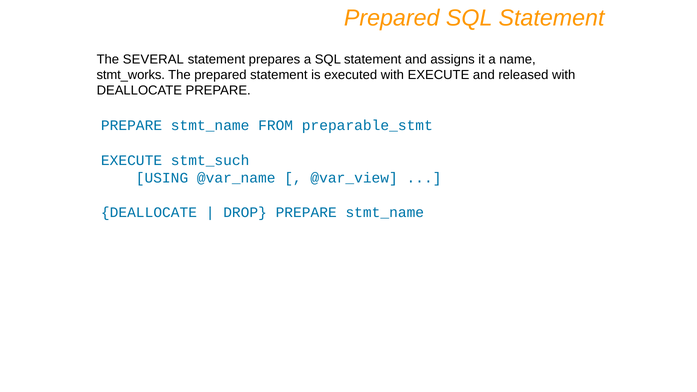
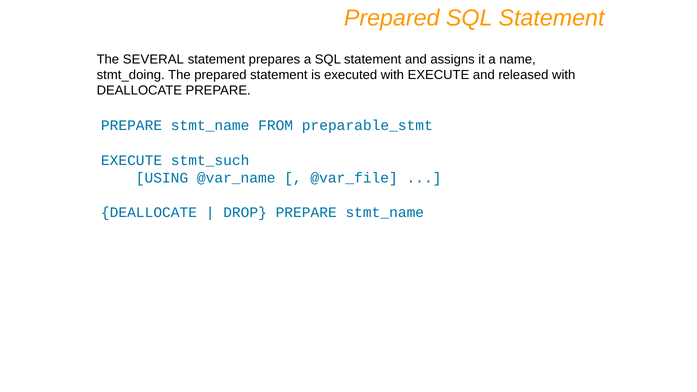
stmt_works: stmt_works -> stmt_doing
@var_view: @var_view -> @var_file
